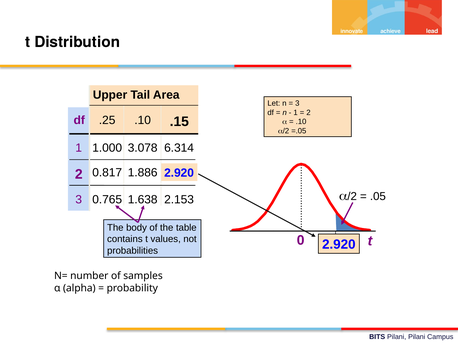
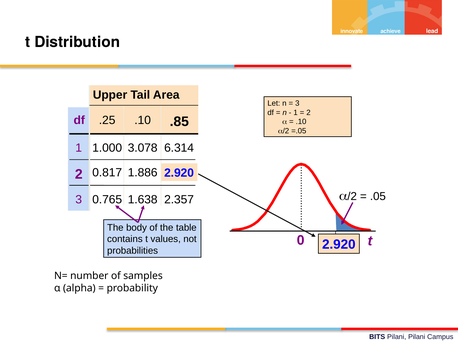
.15: .15 -> .85
2.153: 2.153 -> 2.357
